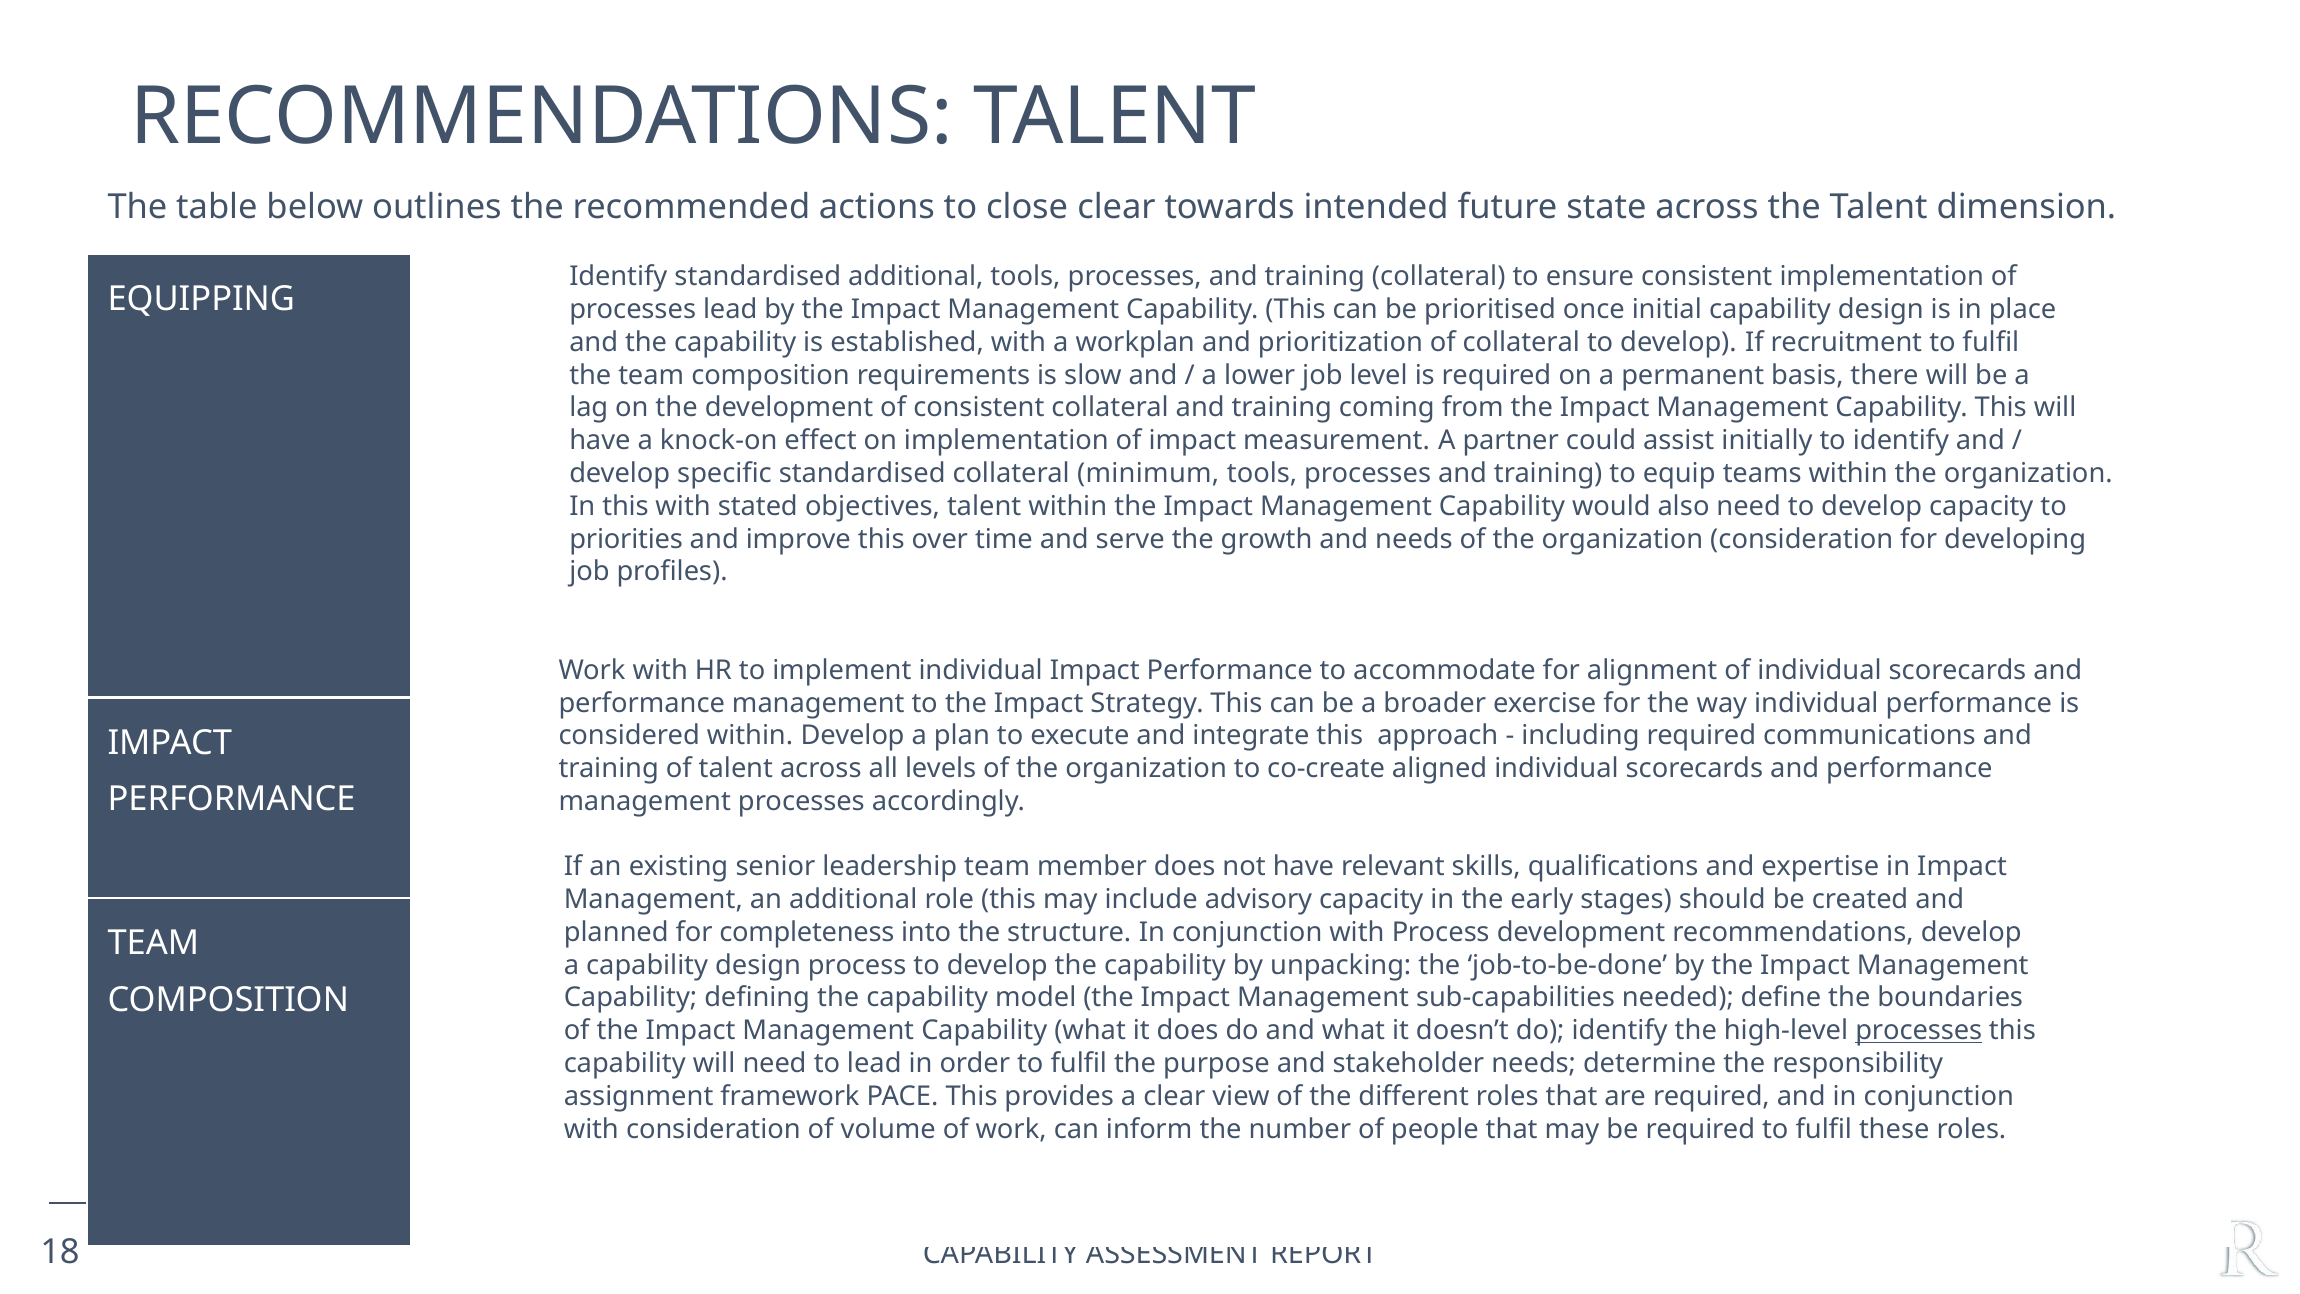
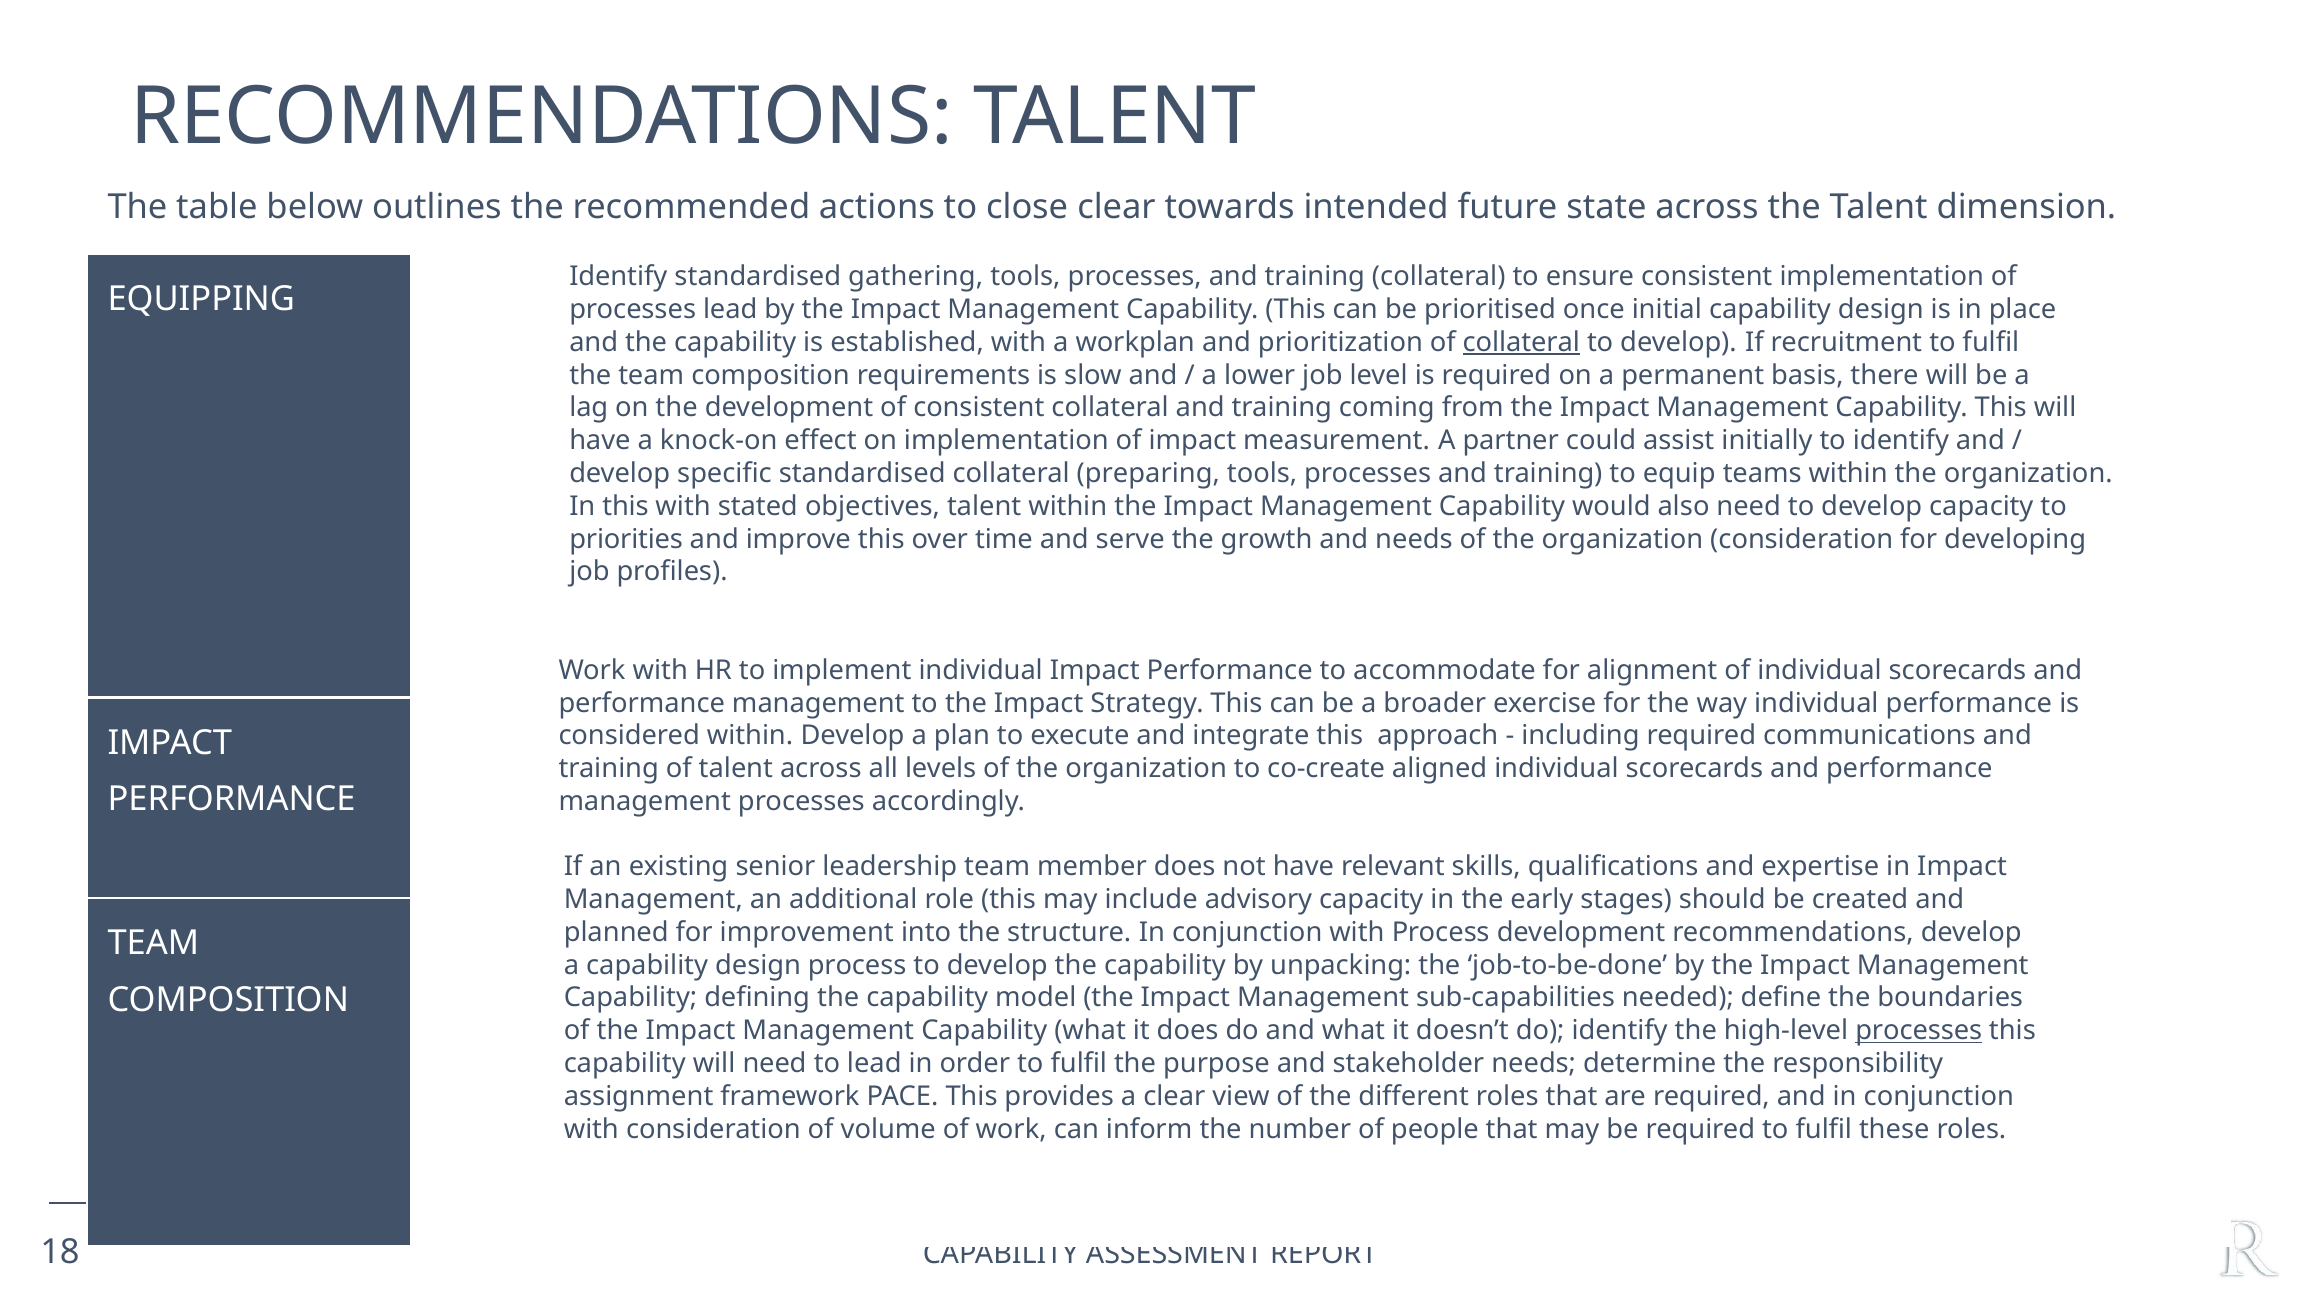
standardised additional: additional -> gathering
collateral at (1521, 342) underline: none -> present
minimum: minimum -> preparing
completeness: completeness -> improvement
